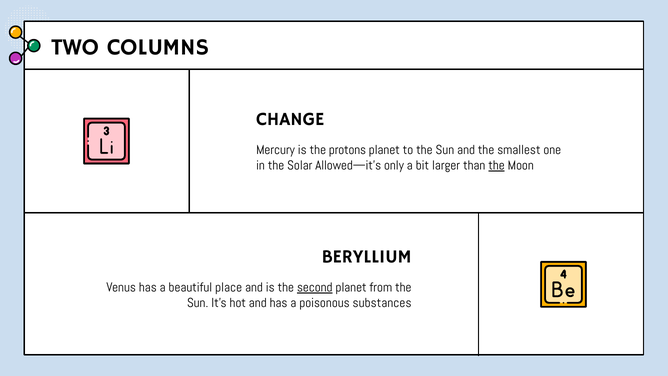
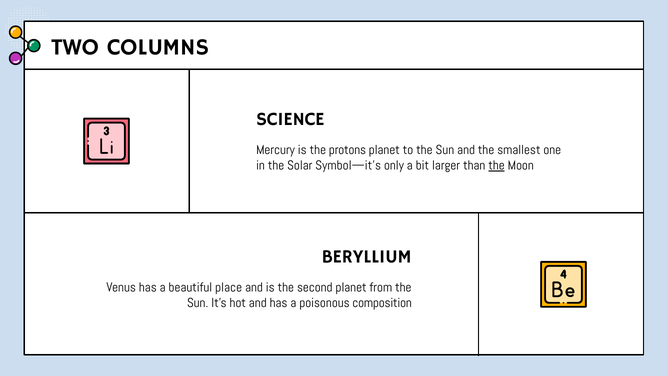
CHANGE: CHANGE -> SCIENCE
Allowed—it’s: Allowed—it’s -> Symbol—it’s
second underline: present -> none
substances: substances -> composition
